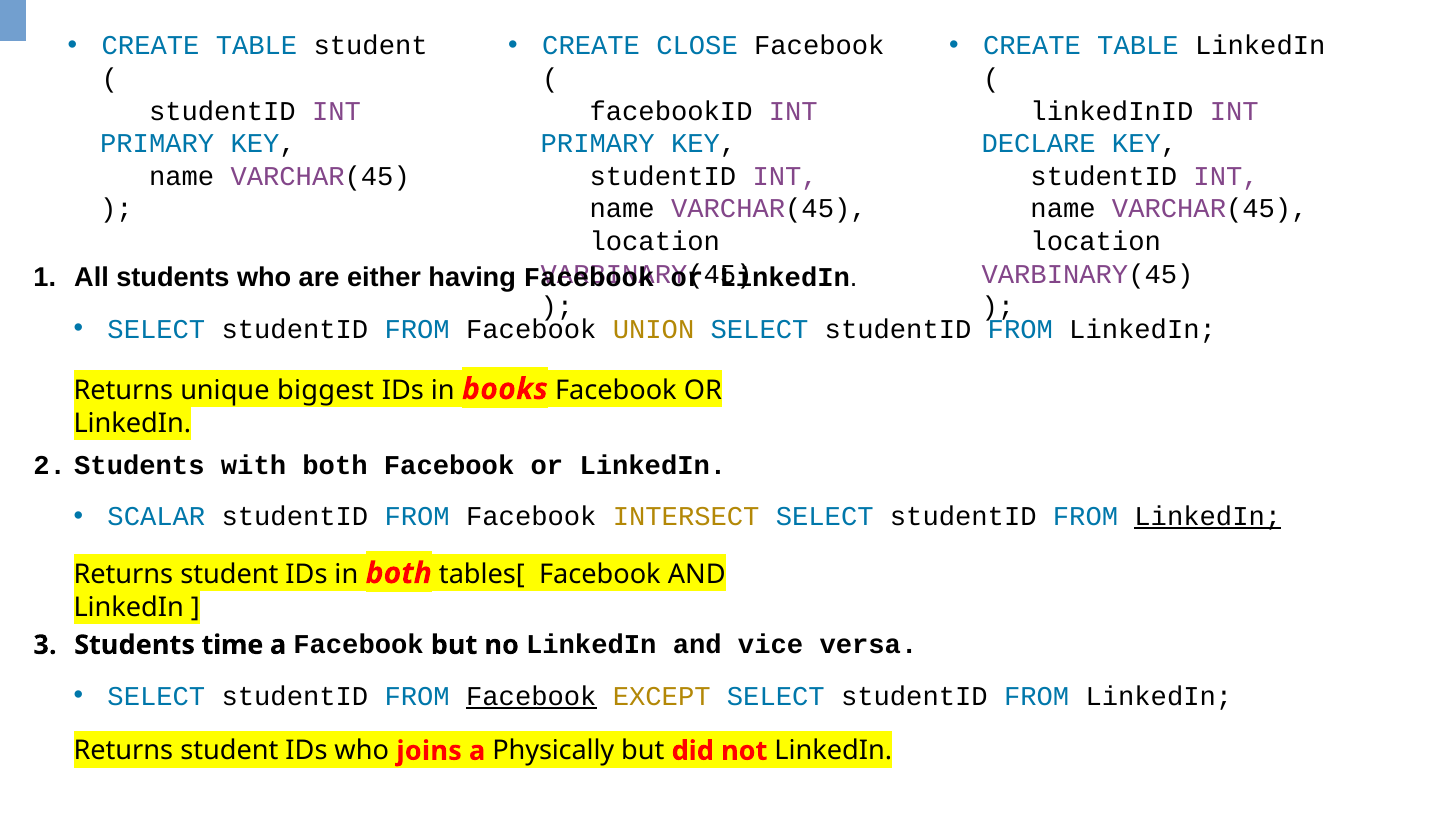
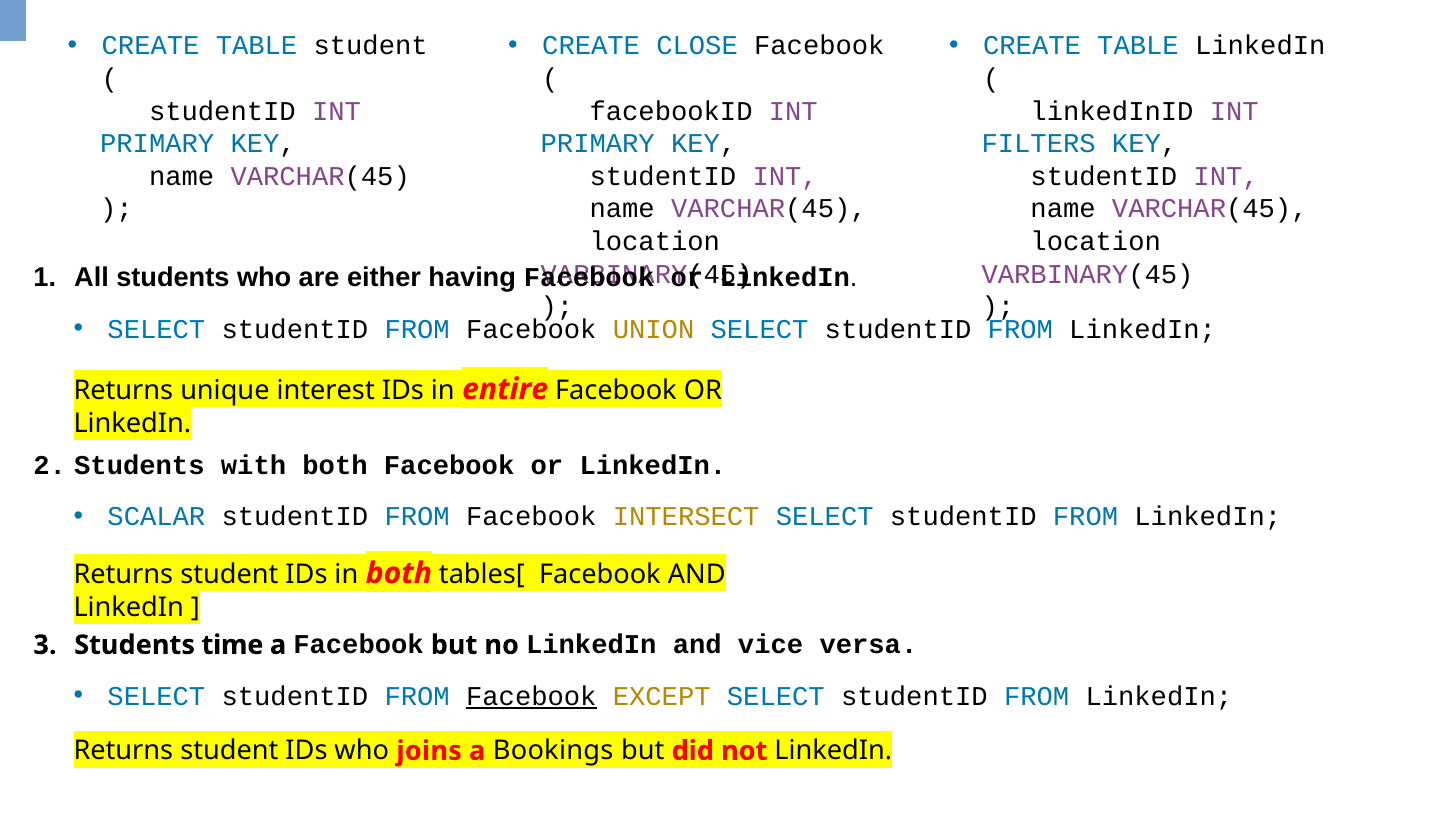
DECLARE: DECLARE -> FILTERS
biggest: biggest -> interest
books: books -> entire
LinkedIn at (1208, 517) underline: present -> none
Physically: Physically -> Bookings
